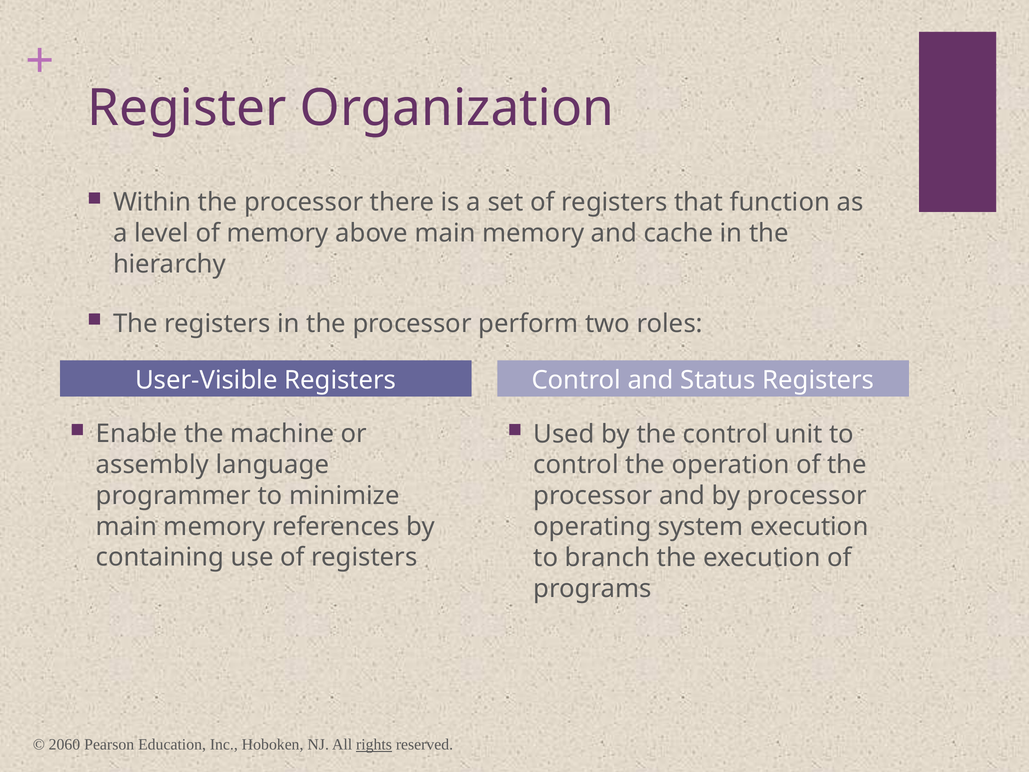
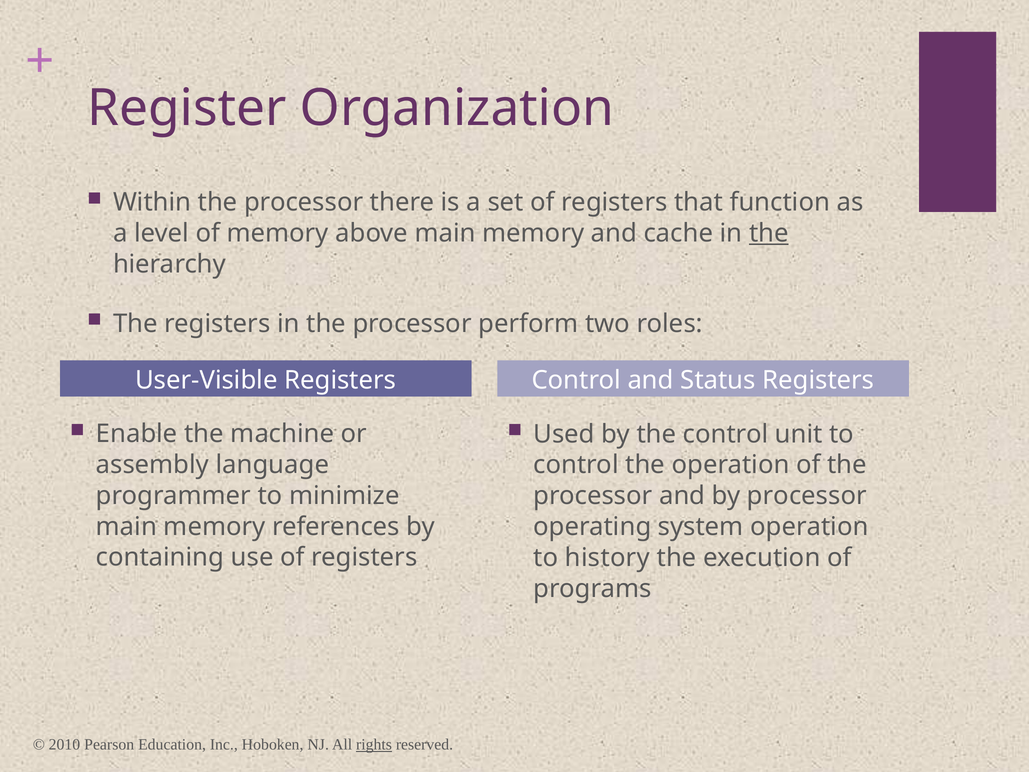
the at (769, 233) underline: none -> present
system execution: execution -> operation
branch: branch -> history
2060: 2060 -> 2010
